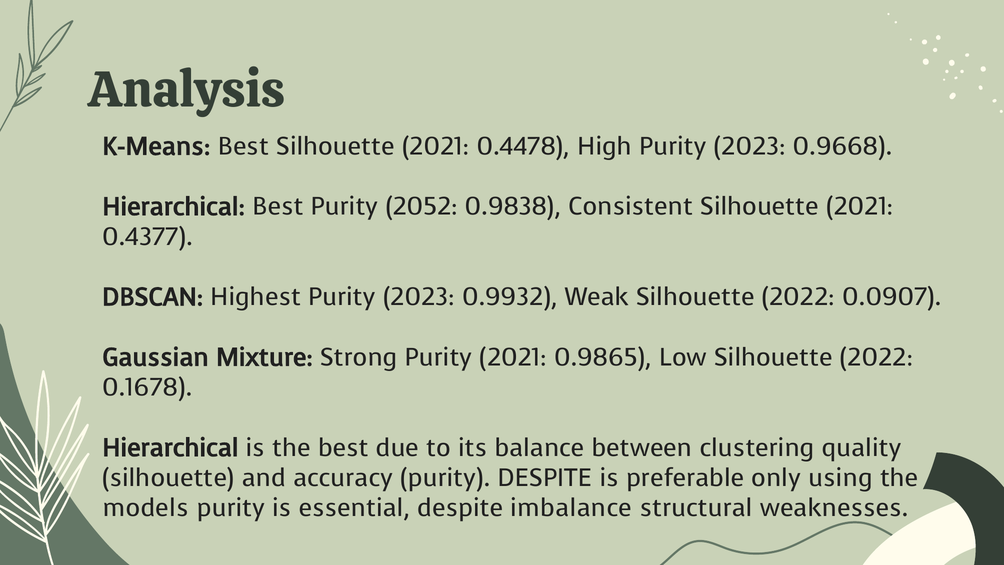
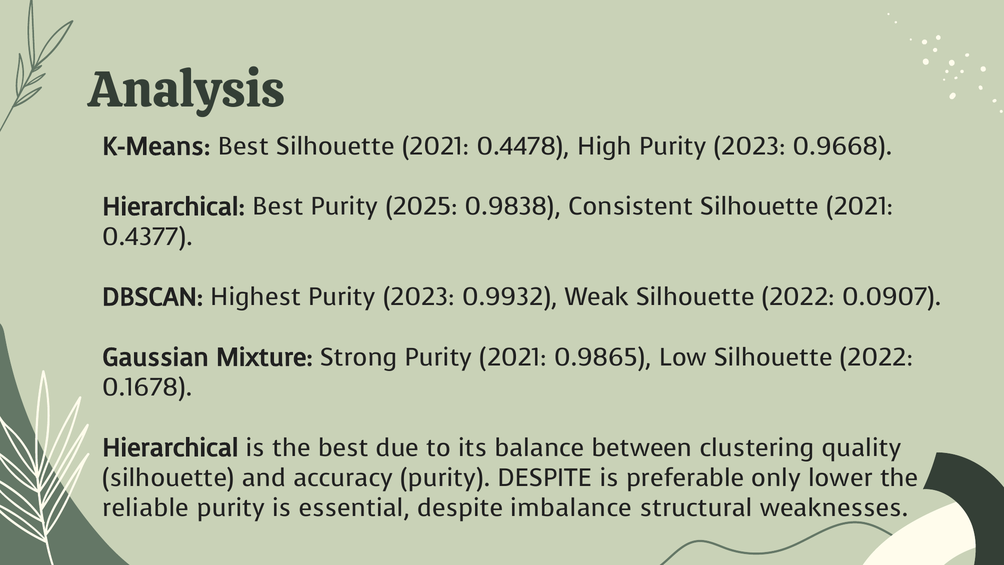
2052: 2052 -> 2025
using: using -> lower
models: models -> reliable
